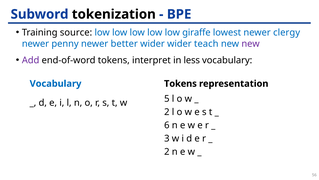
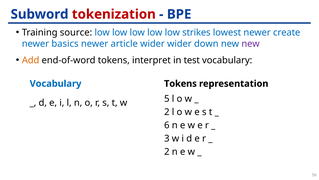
tokenization colour: black -> red
giraffe: giraffe -> strikes
clergy: clergy -> create
penny: penny -> basics
better: better -> article
teach: teach -> down
Add colour: purple -> orange
less: less -> test
